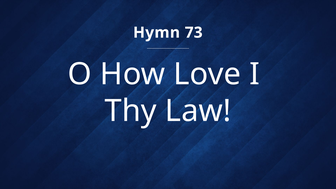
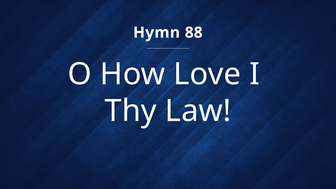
73: 73 -> 88
